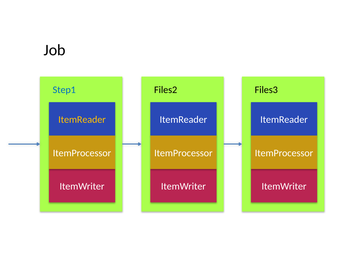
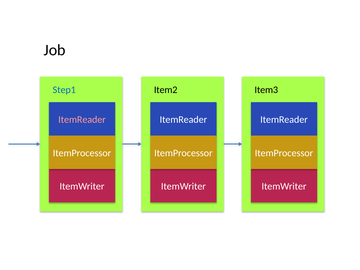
Files2: Files2 -> Item2
Files3: Files3 -> Item3
ItemReader at (82, 120) colour: yellow -> pink
